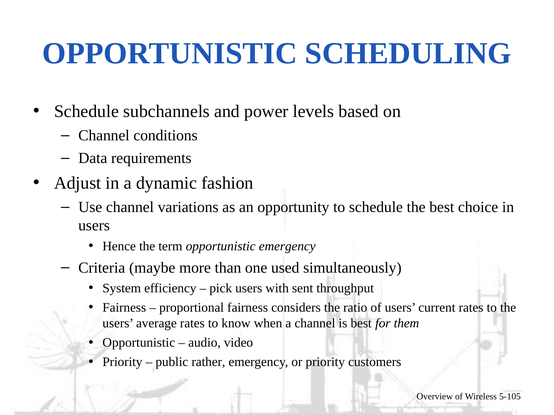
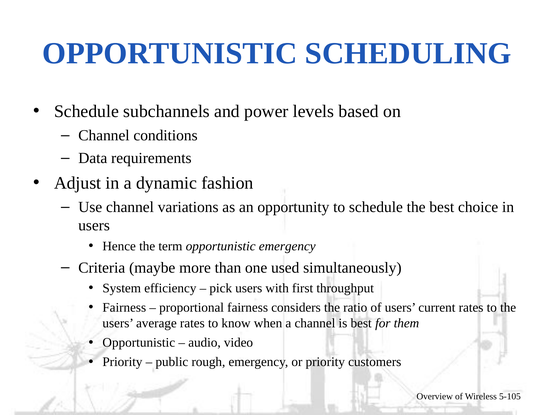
sent: sent -> first
rather: rather -> rough
